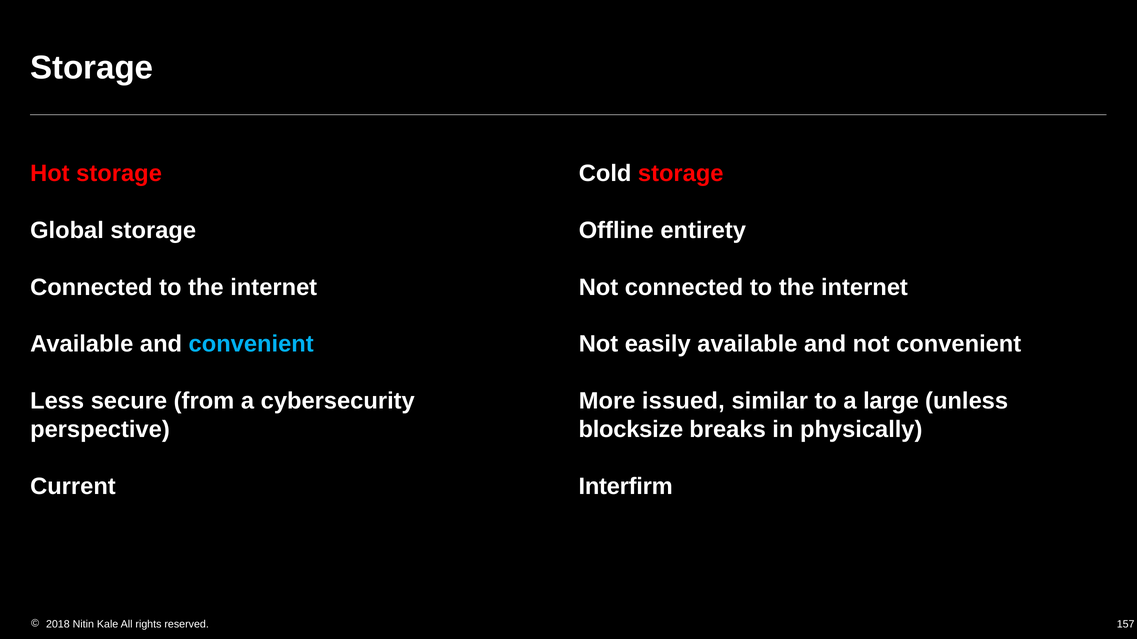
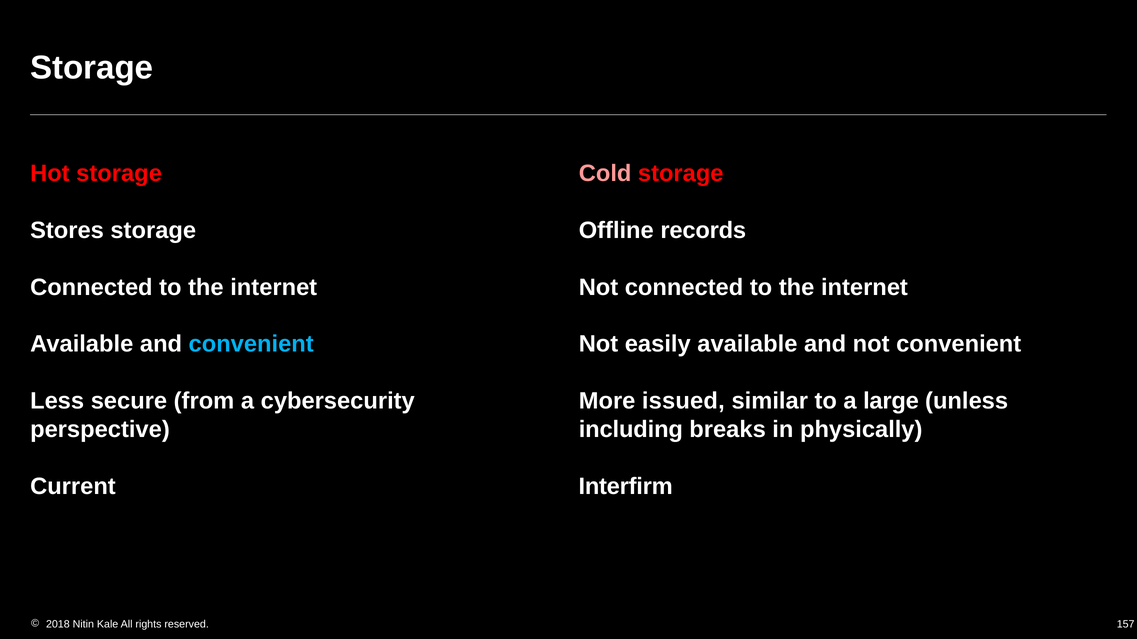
Cold colour: white -> pink
Global: Global -> Stores
entirety: entirety -> records
blocksize: blocksize -> including
